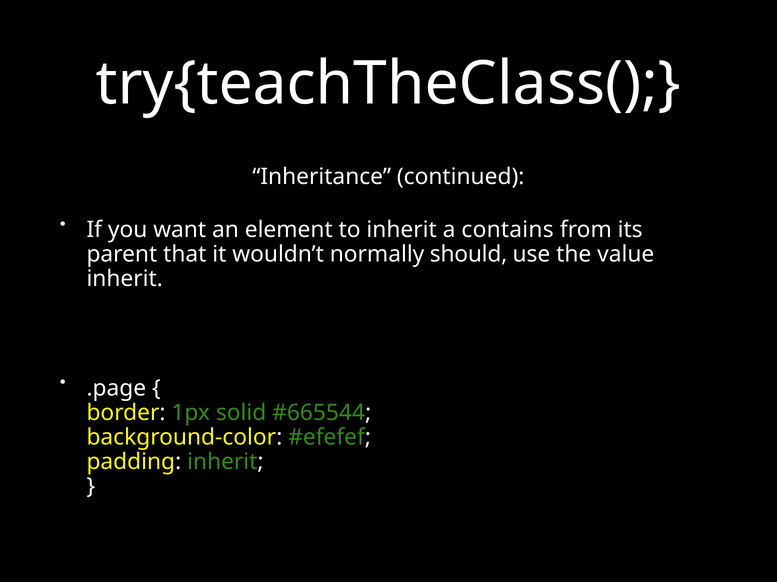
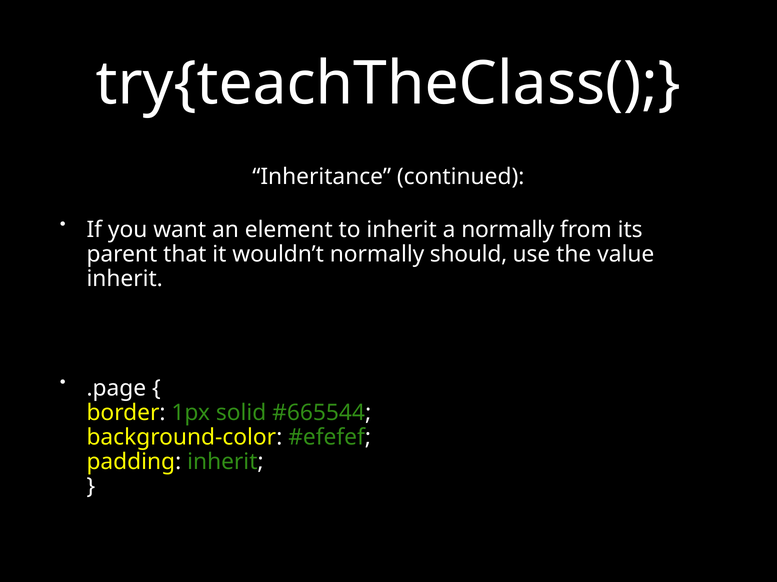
a contains: contains -> normally
